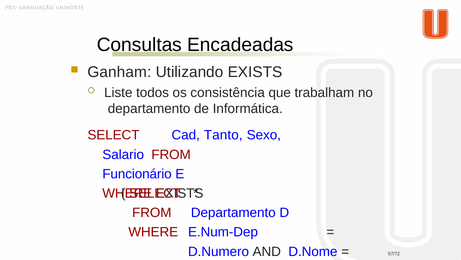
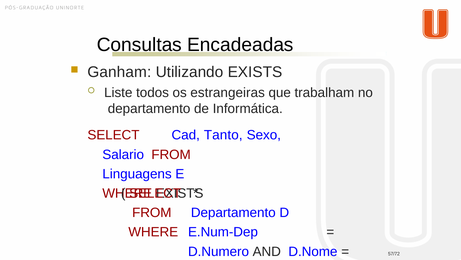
consistência: consistência -> estrangeiras
Funcionário: Funcionário -> Linguagens
